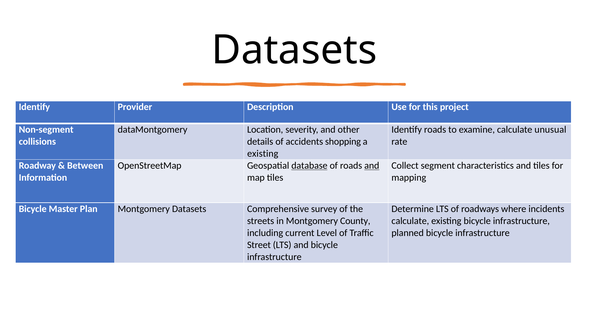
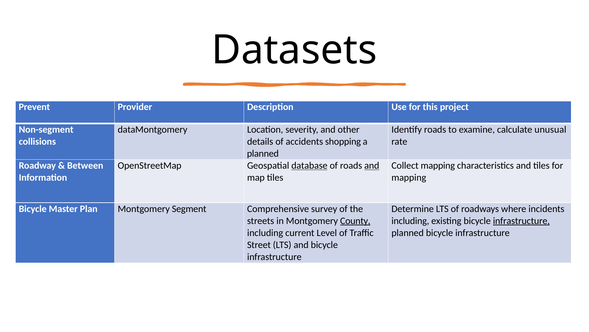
Identify at (34, 107): Identify -> Prevent
existing at (263, 153): existing -> planned
Collect segment: segment -> mapping
Montgomery Datasets: Datasets -> Segment
County underline: none -> present
calculate at (410, 220): calculate -> including
infrastructure at (521, 220) underline: none -> present
